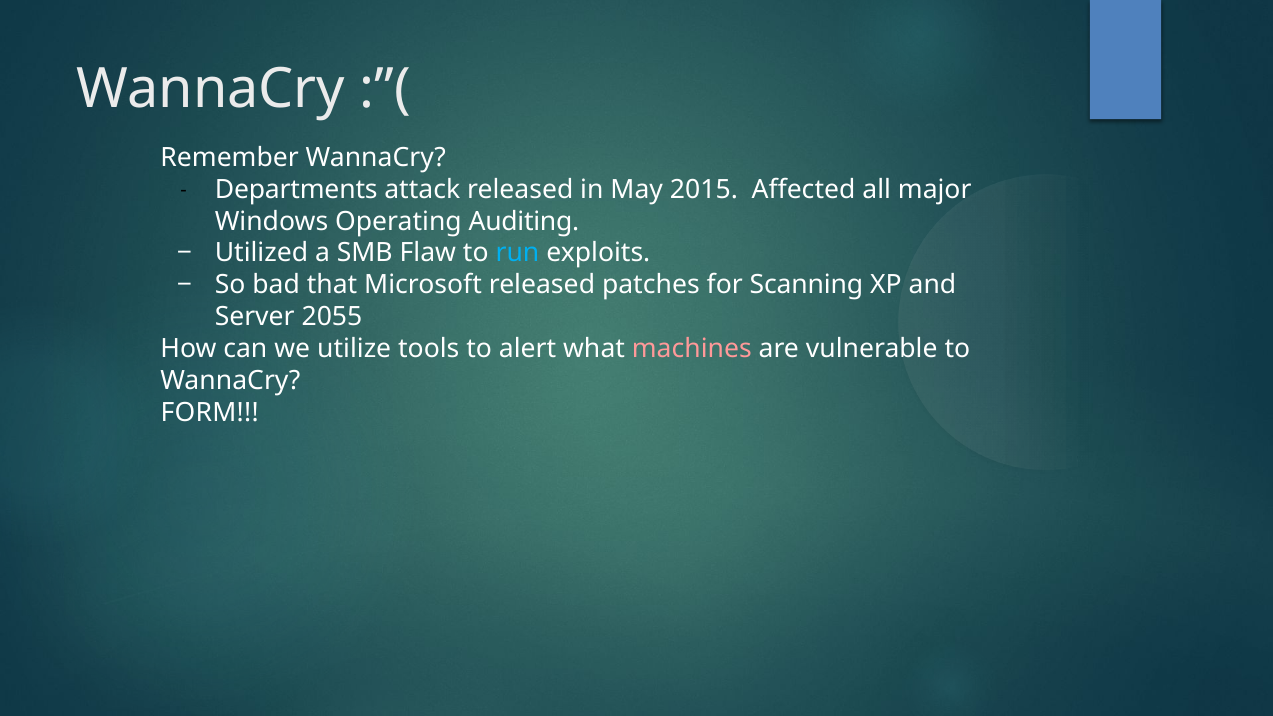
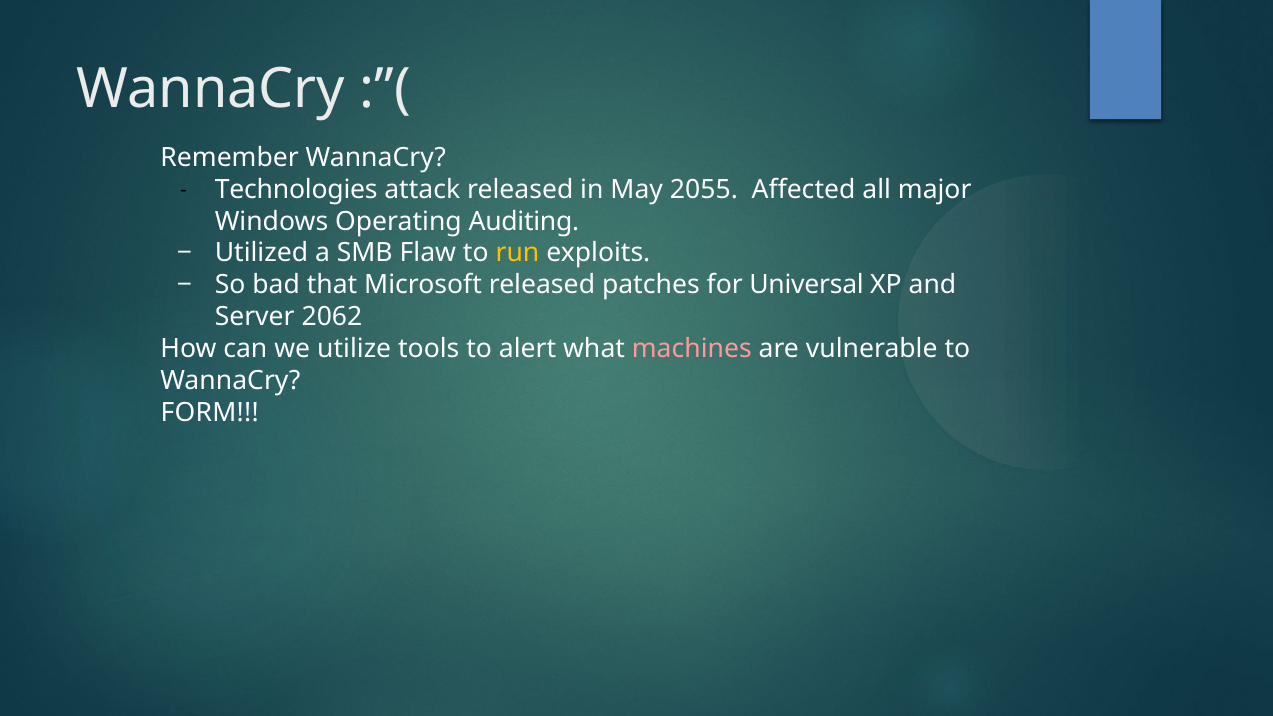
Departments: Departments -> Technologies
2015: 2015 -> 2055
run colour: light blue -> yellow
Scanning: Scanning -> Universal
2055: 2055 -> 2062
